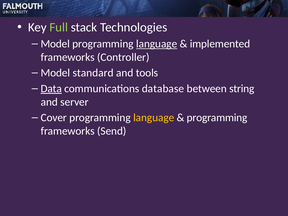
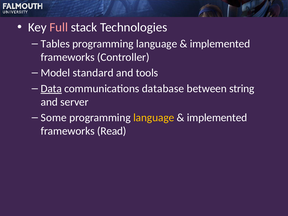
Full colour: light green -> pink
Model at (55, 44): Model -> Tables
language at (157, 44) underline: present -> none
Cover: Cover -> Some
programming at (217, 118): programming -> implemented
Send: Send -> Read
